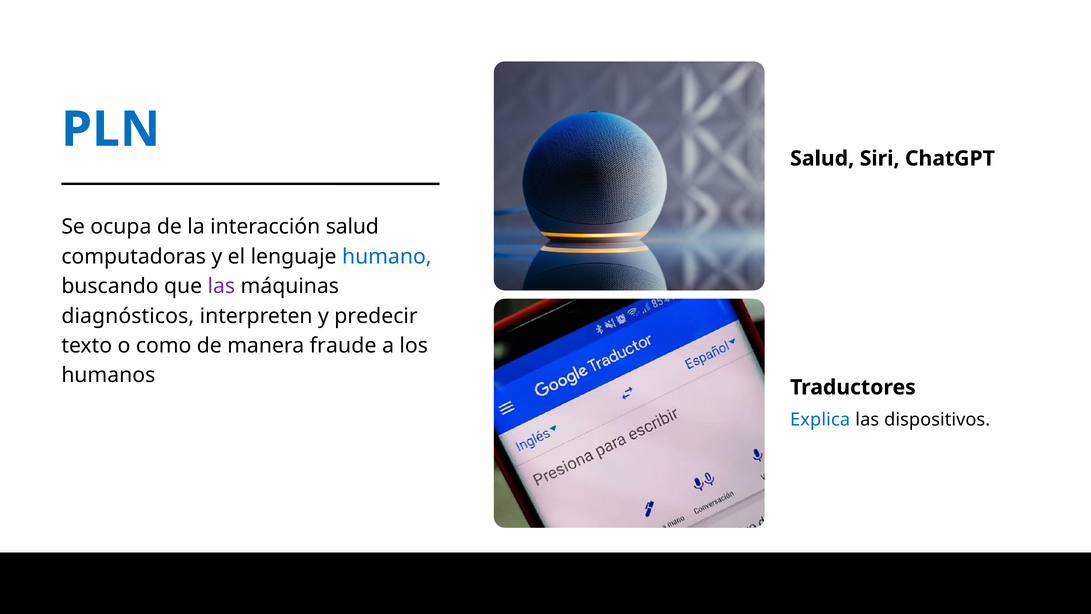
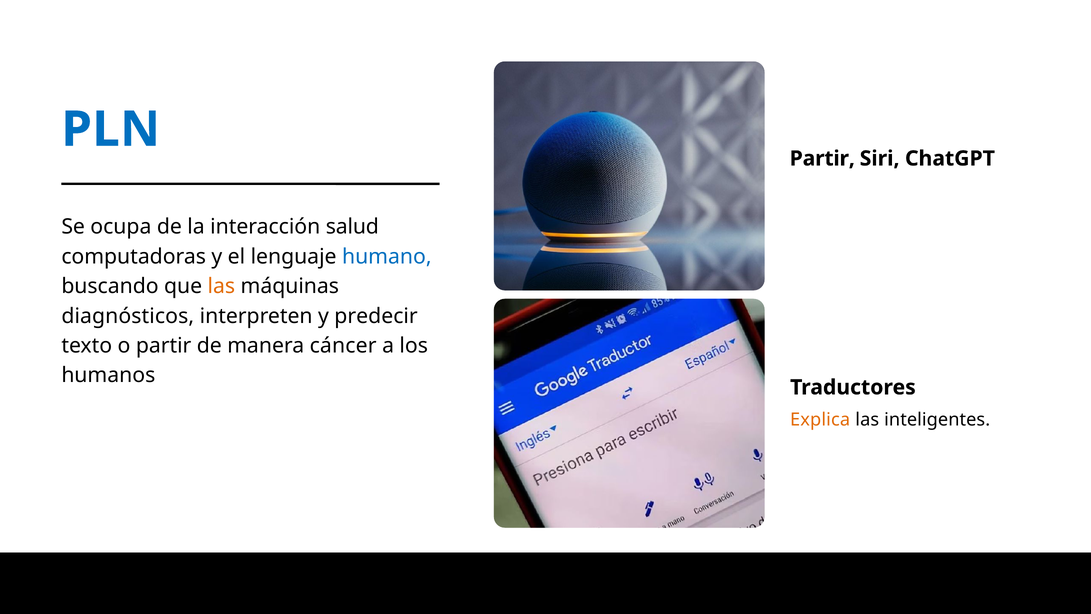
Salud at (822, 158): Salud -> Partir
las at (221, 286) colour: purple -> orange
o como: como -> partir
fraude: fraude -> cáncer
Explica colour: blue -> orange
dispositivos: dispositivos -> inteligentes
